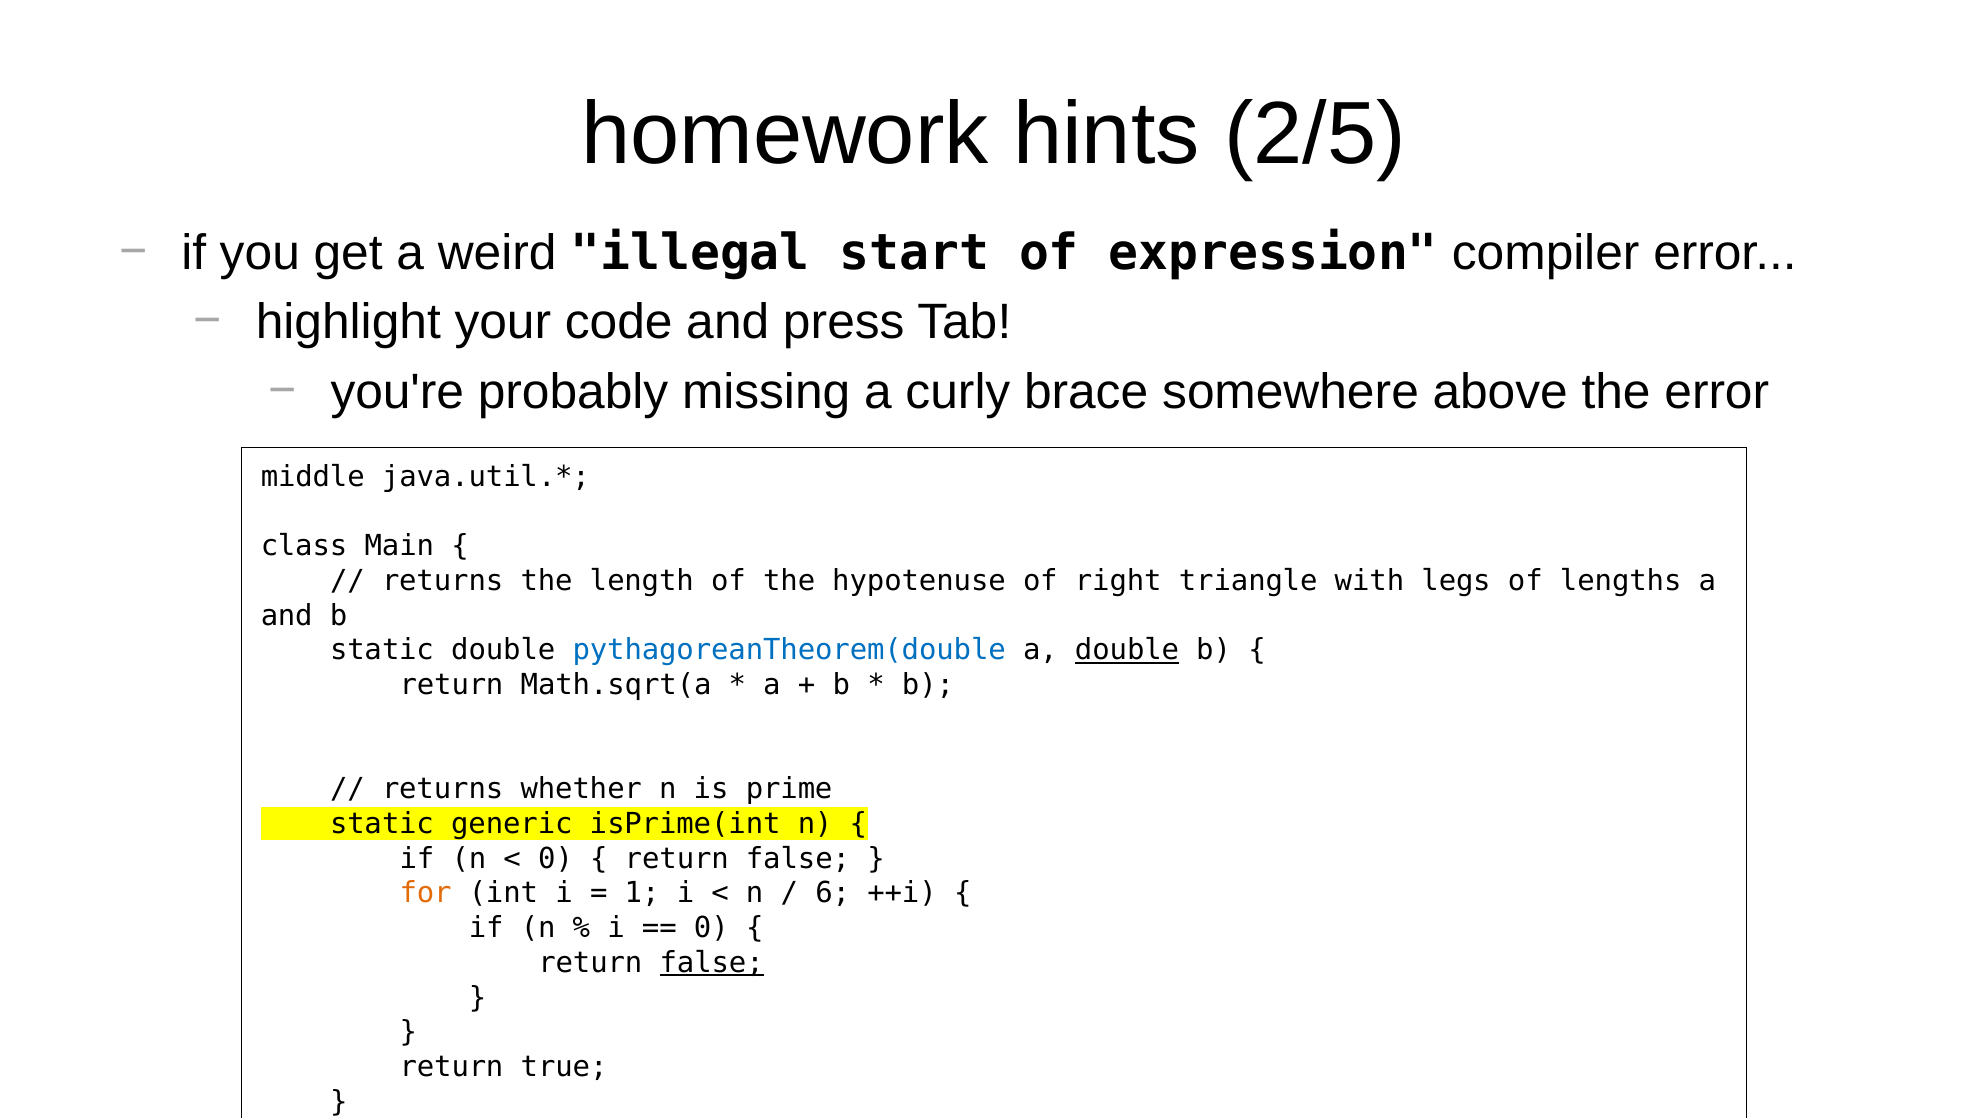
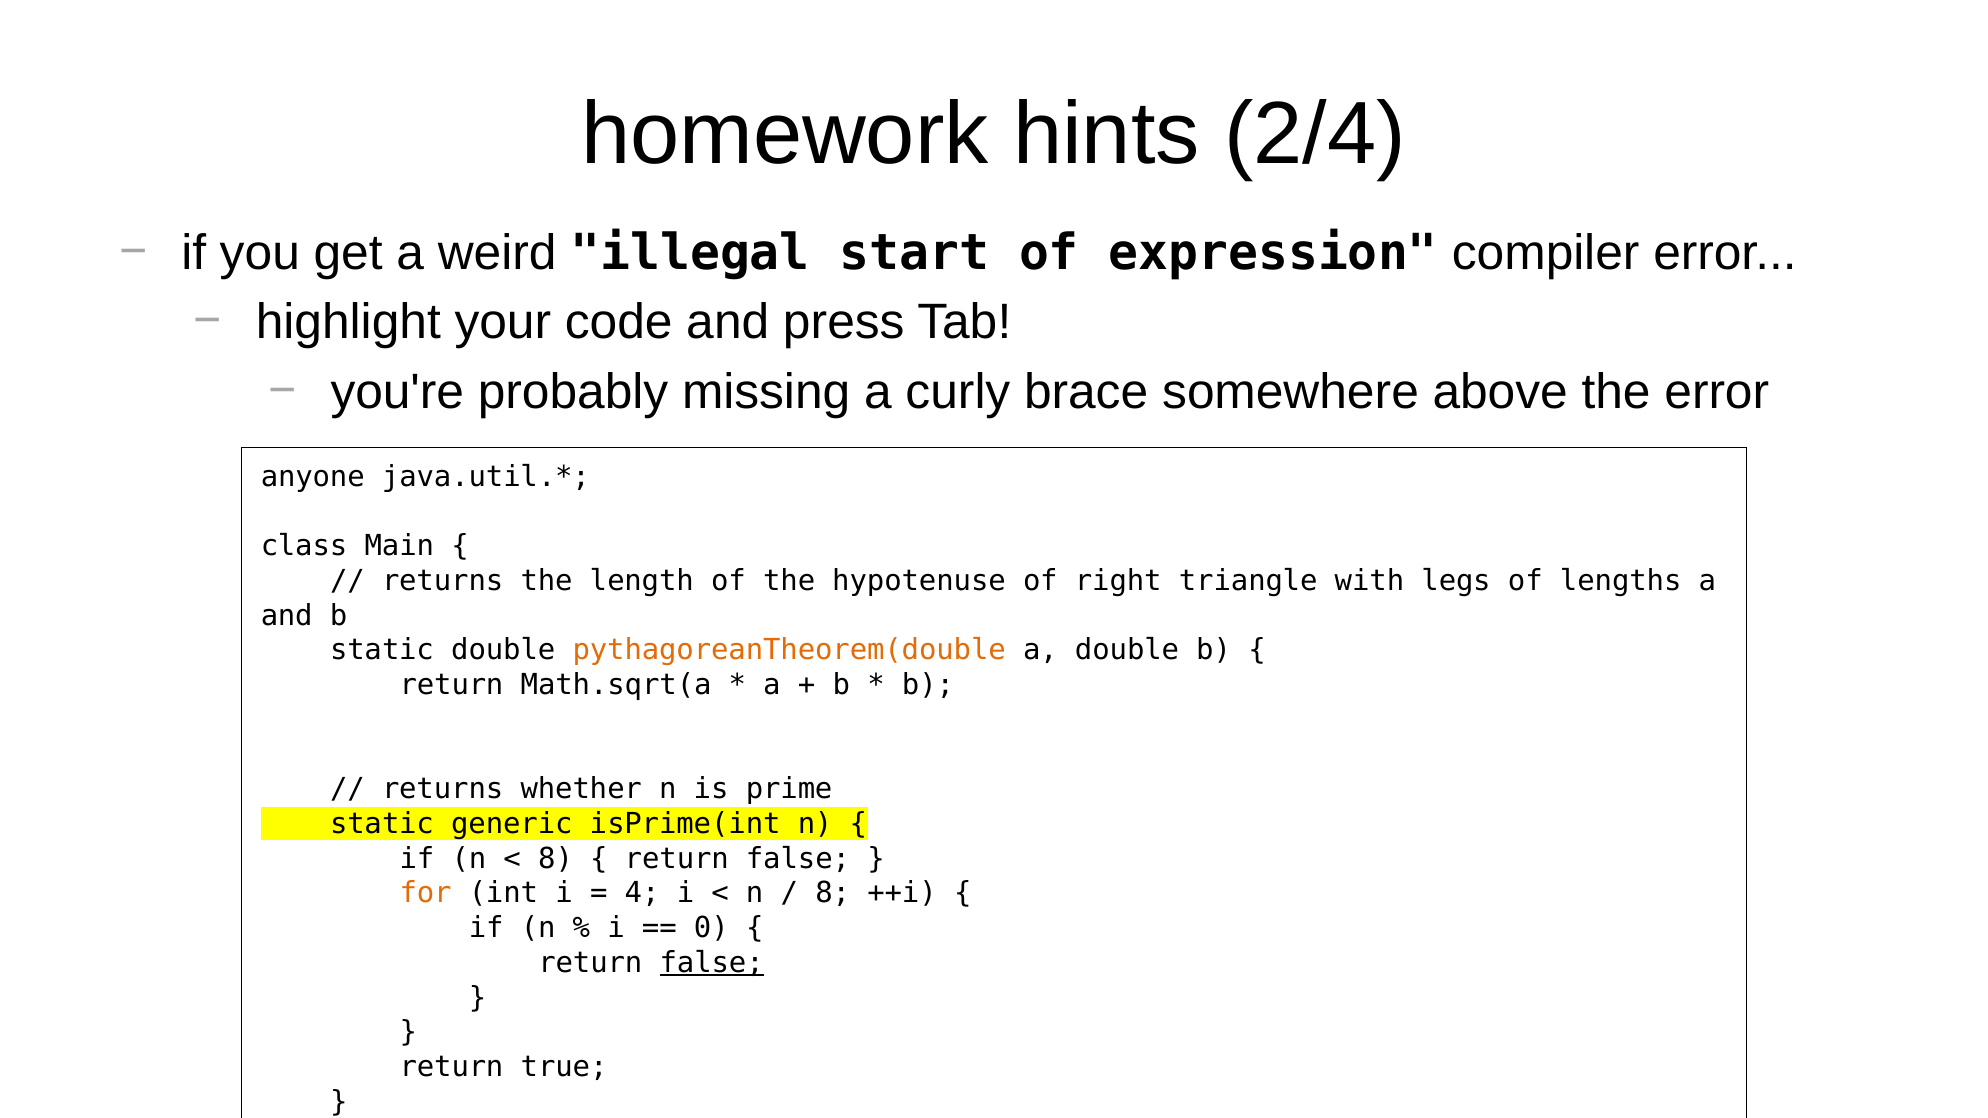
2/5: 2/5 -> 2/4
middle: middle -> anyone
pythagoreanTheorem(double colour: blue -> orange
double at (1127, 650) underline: present -> none
0 at (556, 859): 0 -> 8
1: 1 -> 4
6 at (833, 894): 6 -> 8
